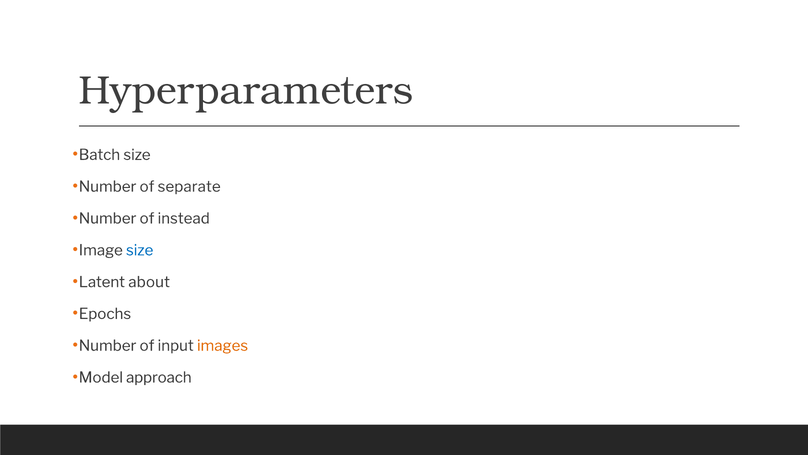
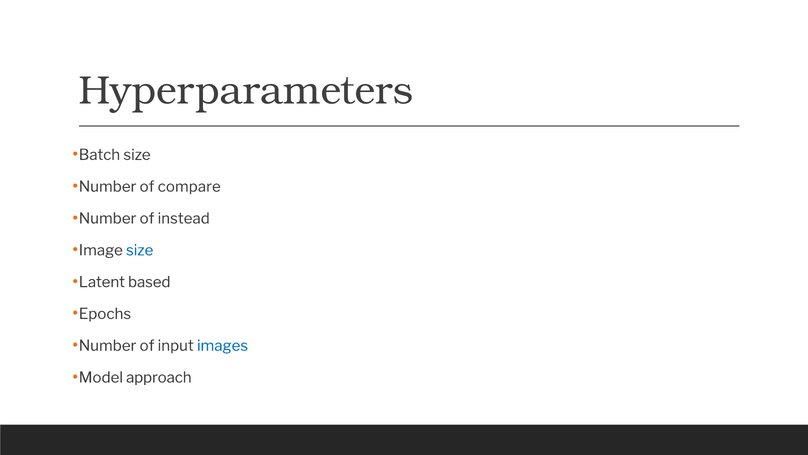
separate: separate -> compare
about: about -> based
images colour: orange -> blue
